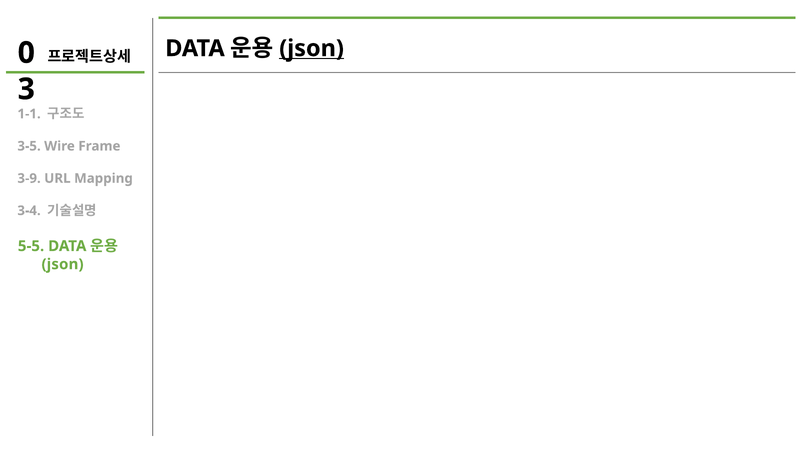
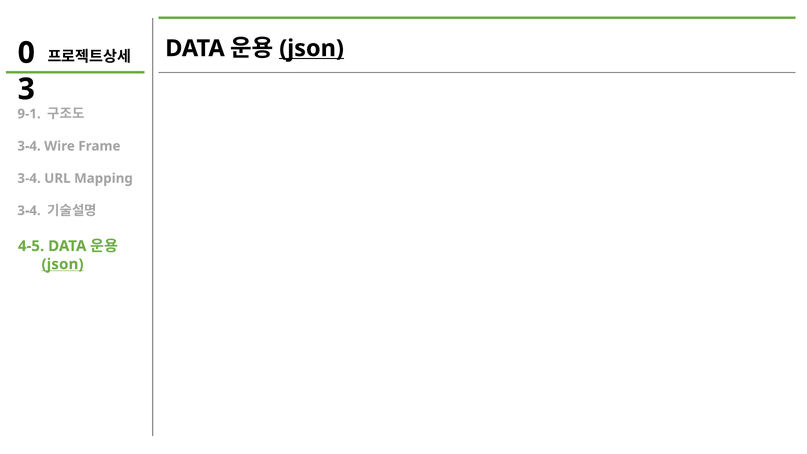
1-1: 1-1 -> 9-1
3-5 at (29, 146): 3-5 -> 3-4
3-9 at (29, 178): 3-9 -> 3-4
5-5: 5-5 -> 4-5
json at (63, 264) underline: none -> present
